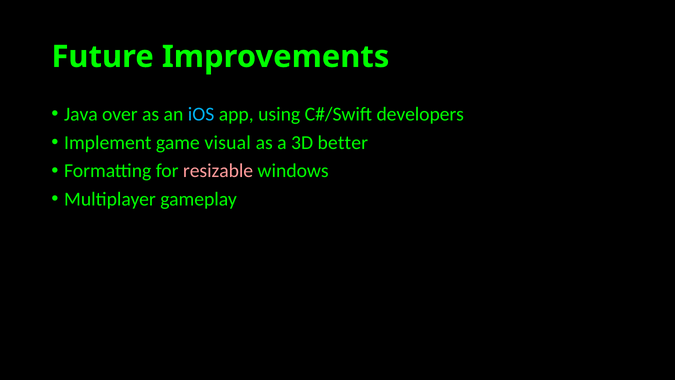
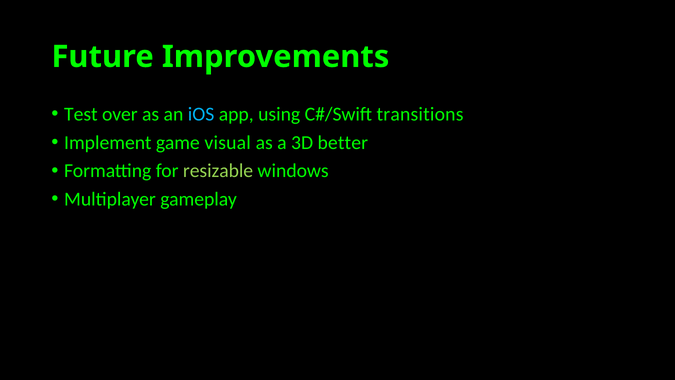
Java: Java -> Test
developers: developers -> transitions
resizable colour: pink -> light green
